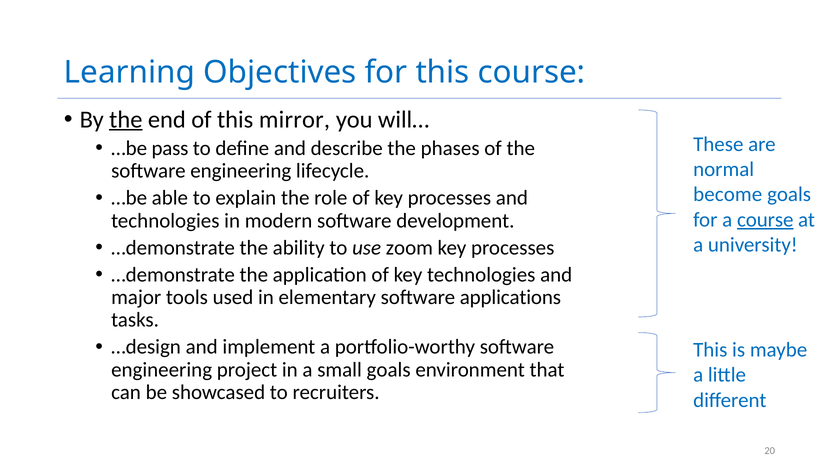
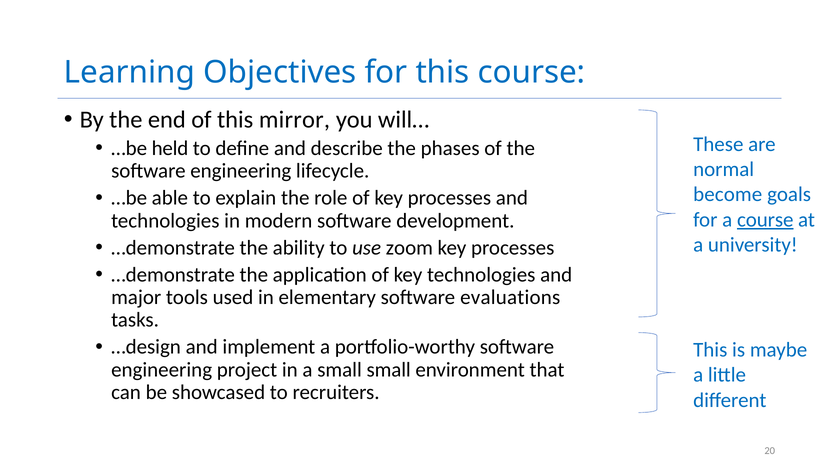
the at (126, 119) underline: present -> none
pass: pass -> held
applications: applications -> evaluations
small goals: goals -> small
